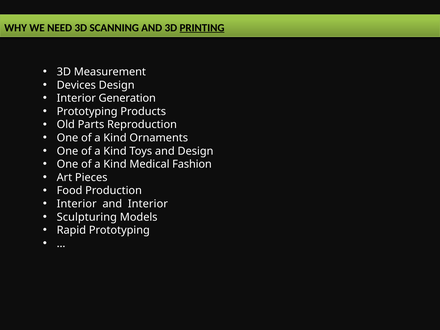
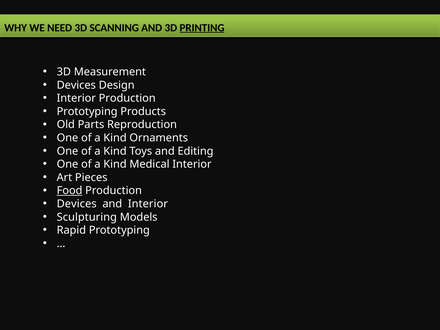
Interior Generation: Generation -> Production
and Design: Design -> Editing
Medical Fashion: Fashion -> Interior
Food underline: none -> present
Interior at (77, 204): Interior -> Devices
